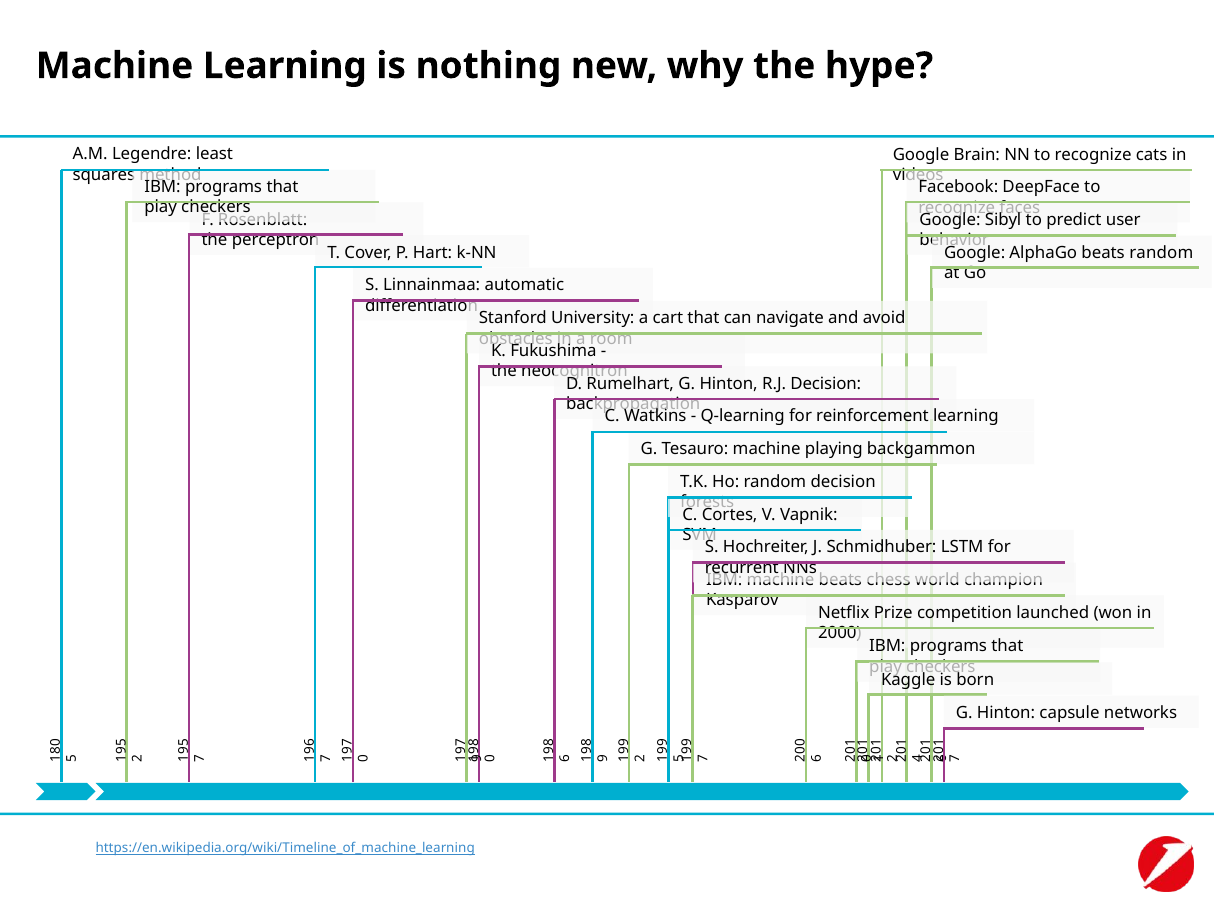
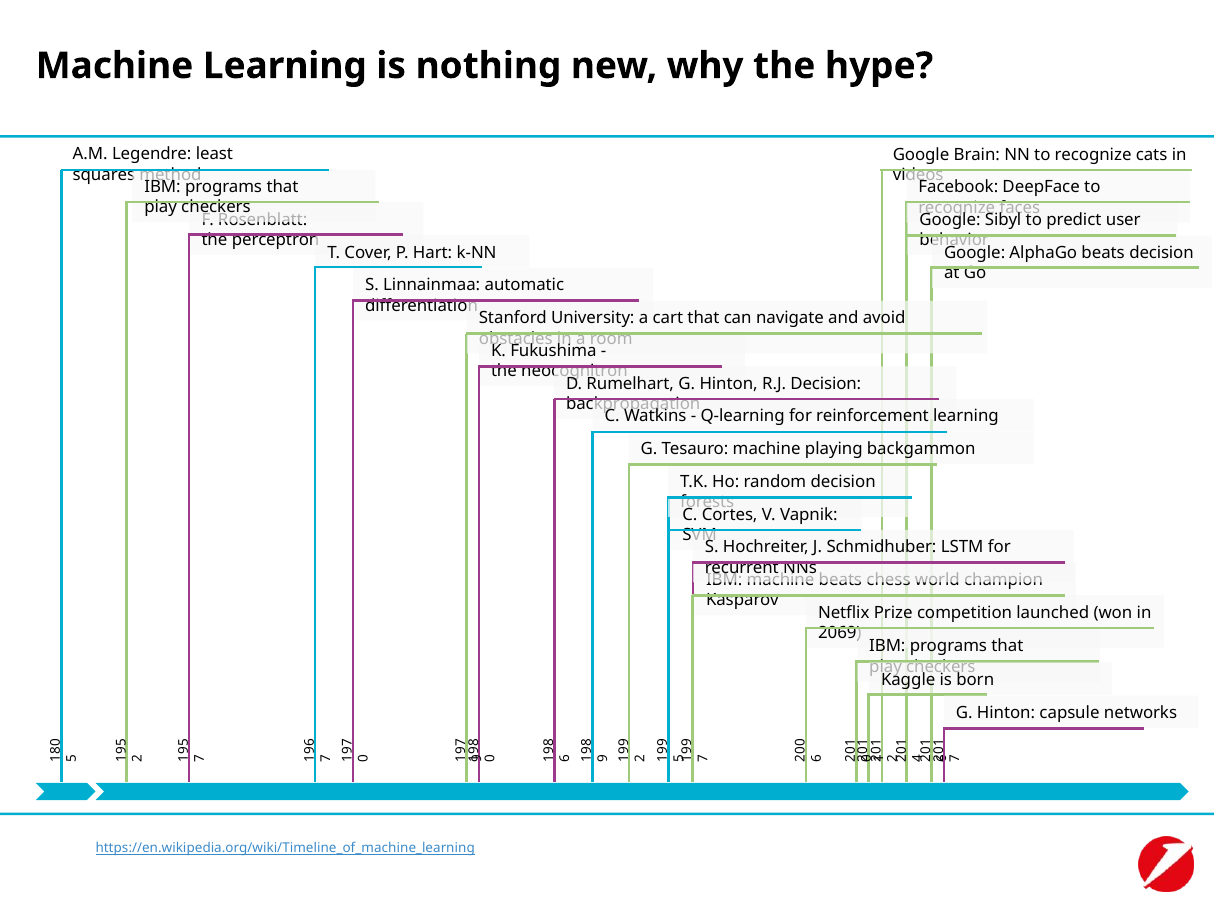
beats random: random -> decision
2000: 2000 -> 2069
